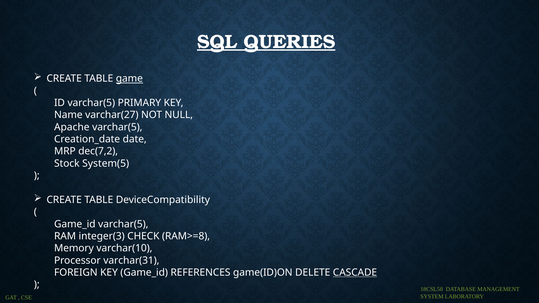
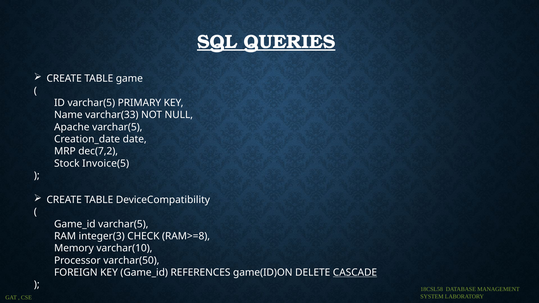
game underline: present -> none
varchar(27: varchar(27 -> varchar(33
System(5: System(5 -> Invoice(5
varchar(31: varchar(31 -> varchar(50
